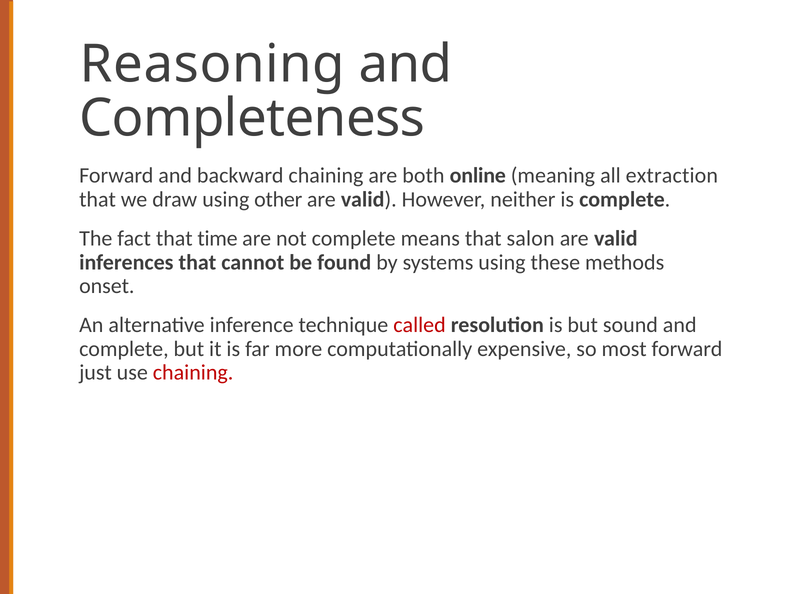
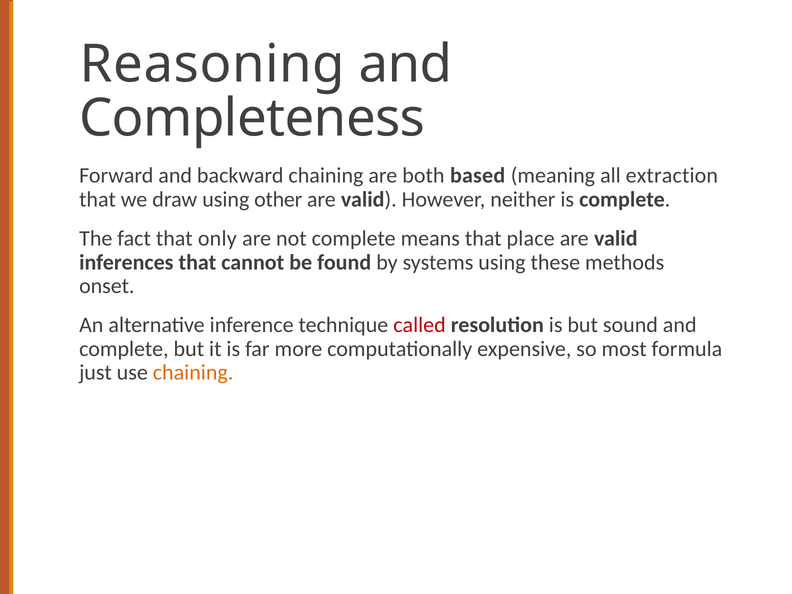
online: online -> based
time: time -> only
salon: salon -> place
most forward: forward -> formula
chaining at (193, 373) colour: red -> orange
